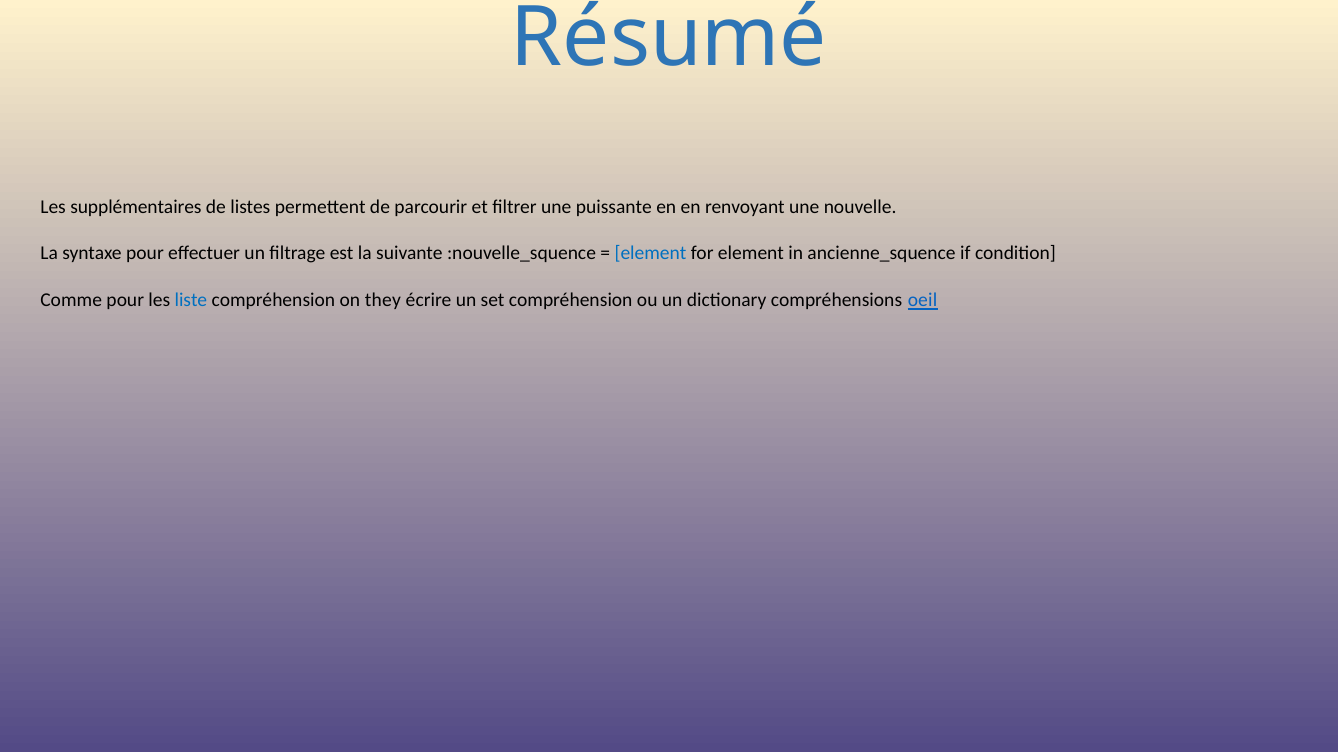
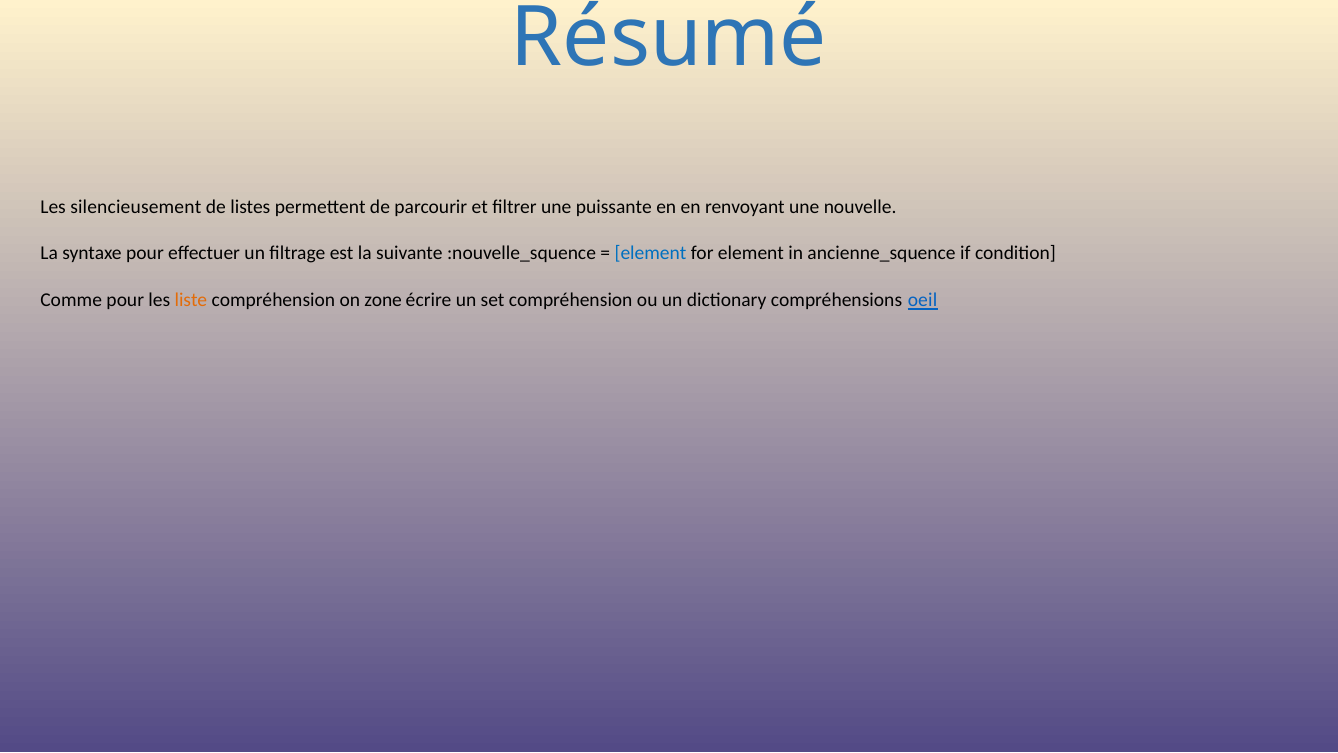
supplémentaires: supplémentaires -> silencieusement
liste colour: blue -> orange
they: they -> zone
